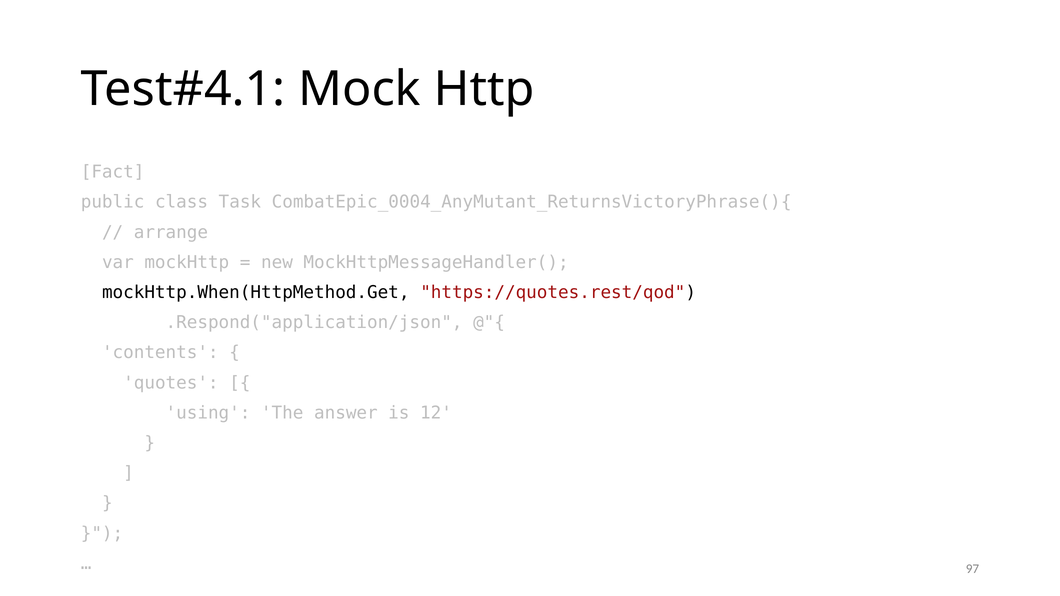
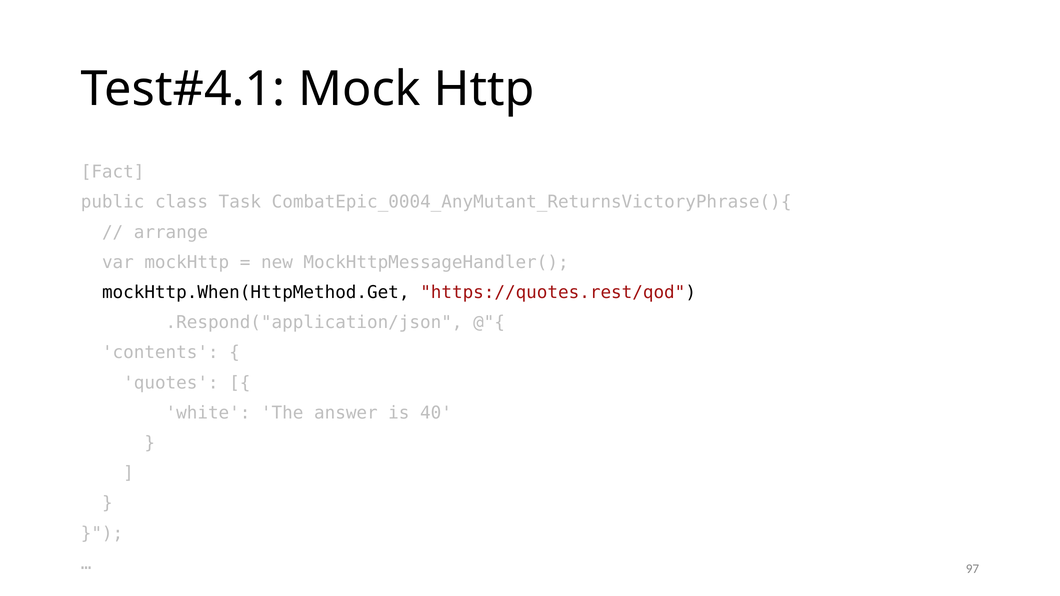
using: using -> white
12: 12 -> 40
